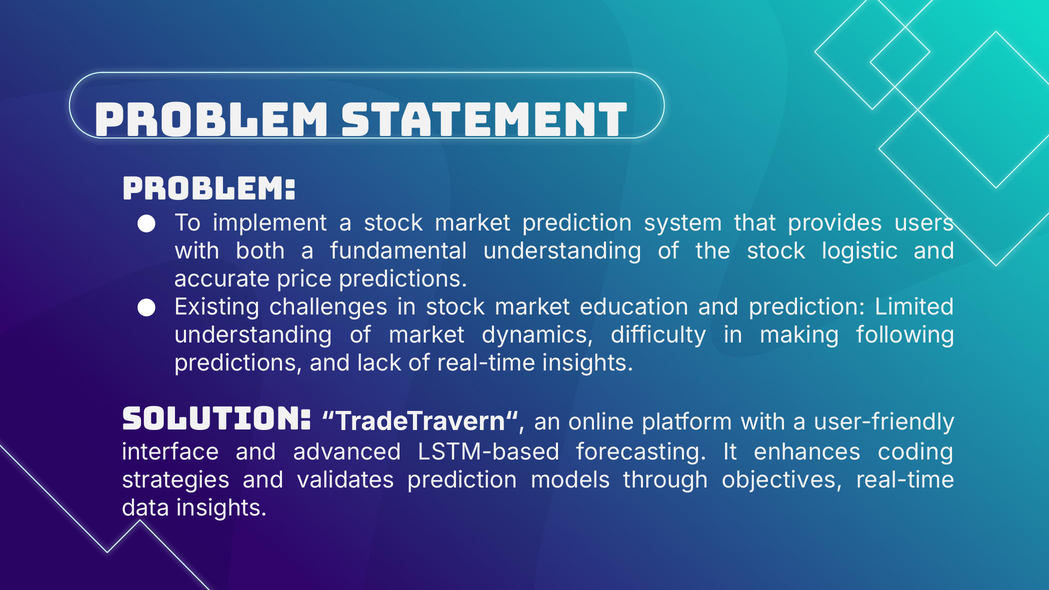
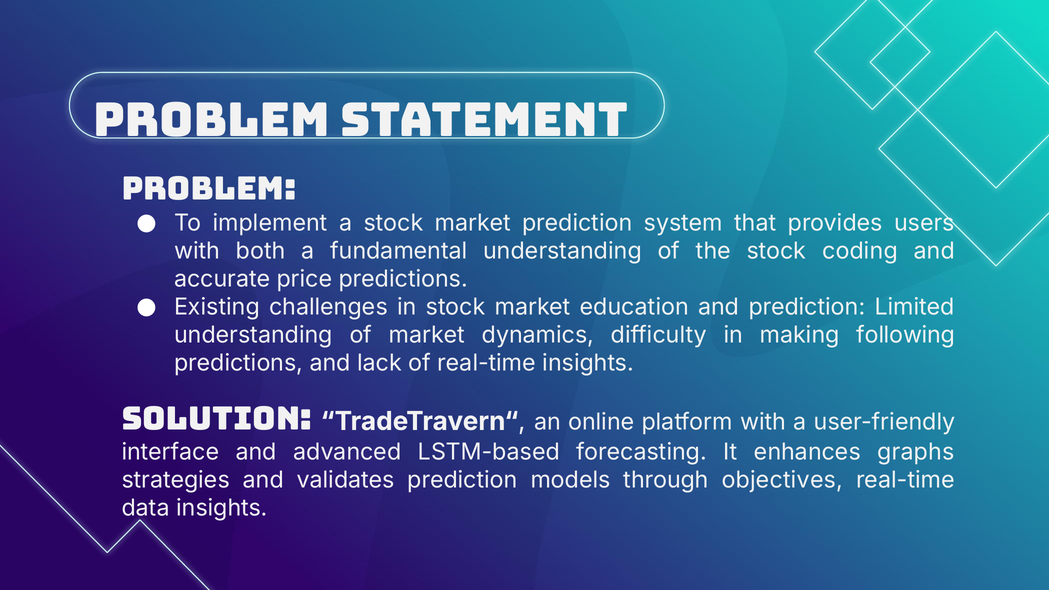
logistic: logistic -> coding
coding: coding -> graphs
